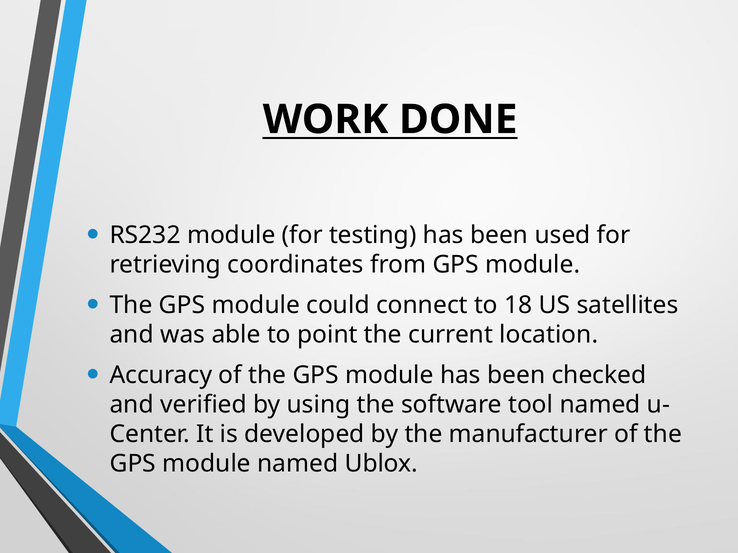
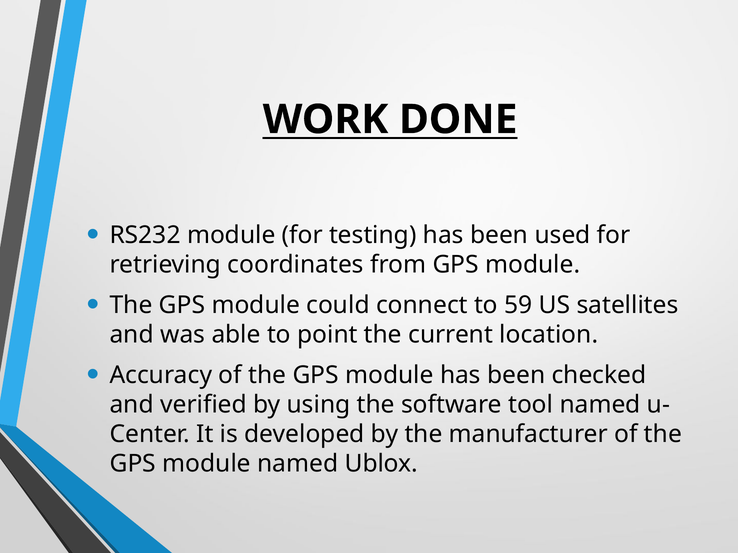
18: 18 -> 59
